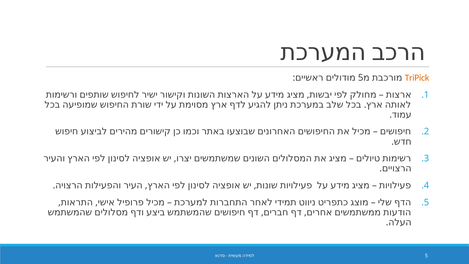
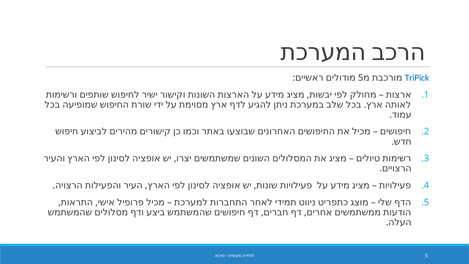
TriPick colour: orange -> blue
